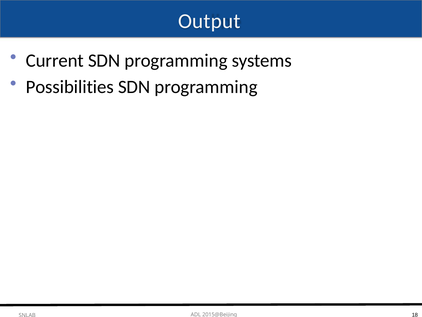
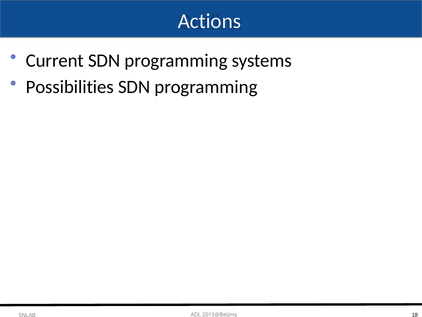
Output: Output -> Actions
